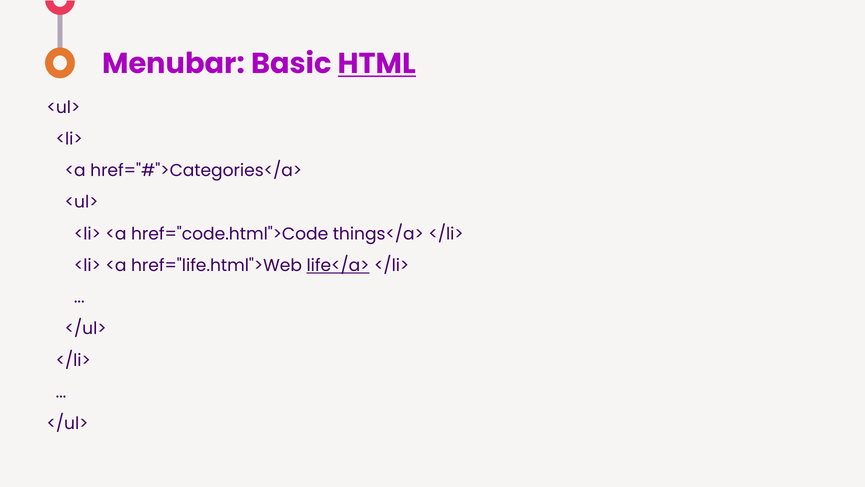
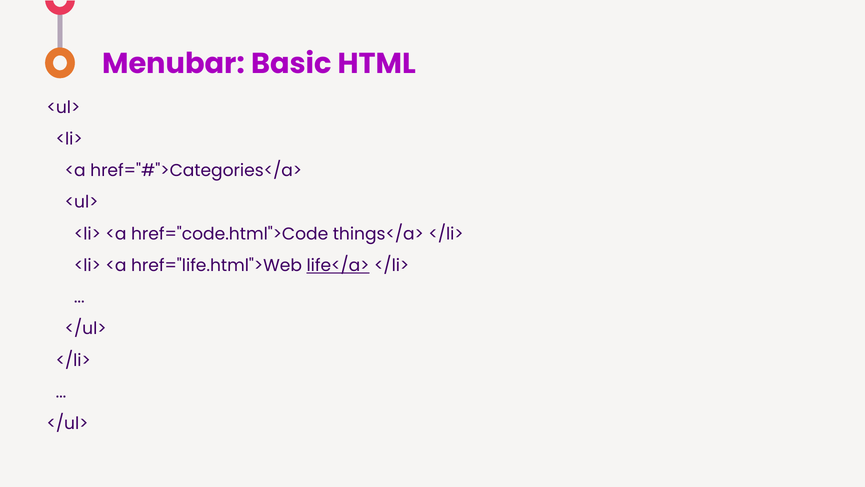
HTML underline: present -> none
